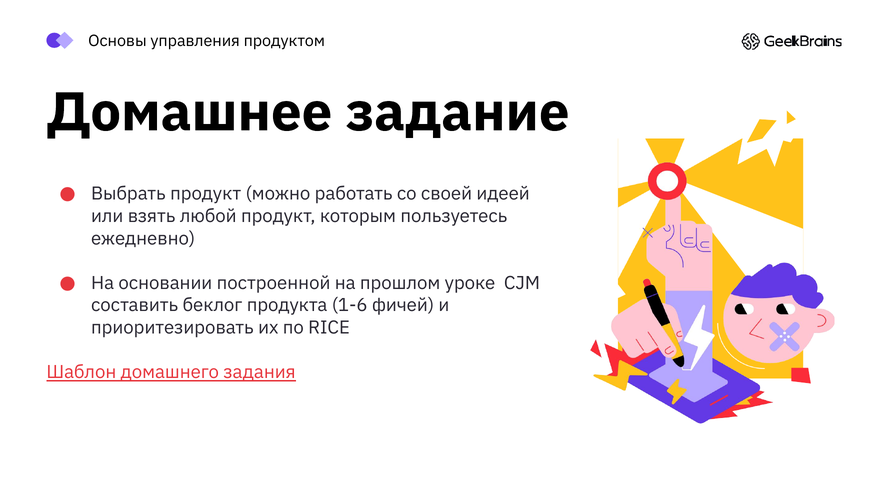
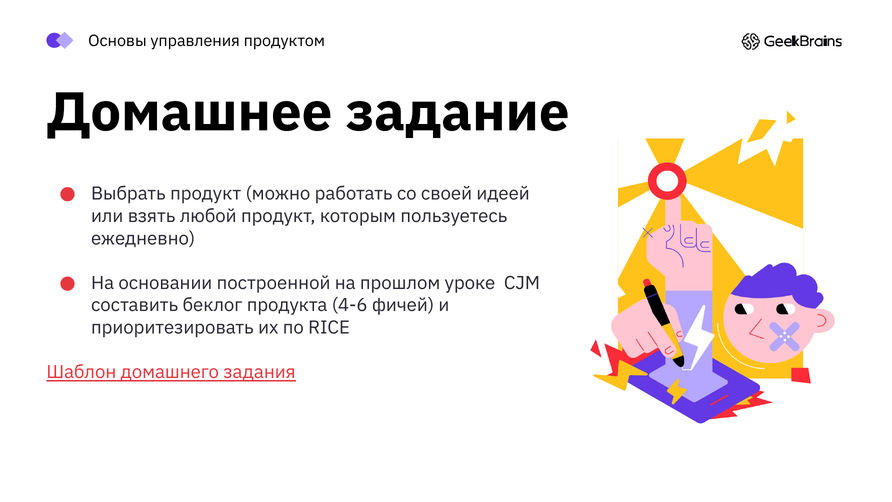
1-6: 1-6 -> 4-6
